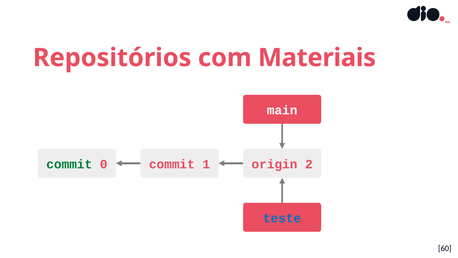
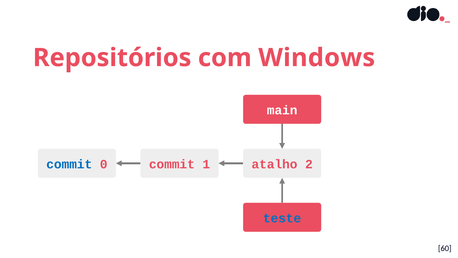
Materiais: Materiais -> Windows
commit at (69, 164) colour: green -> blue
origin: origin -> atalho
